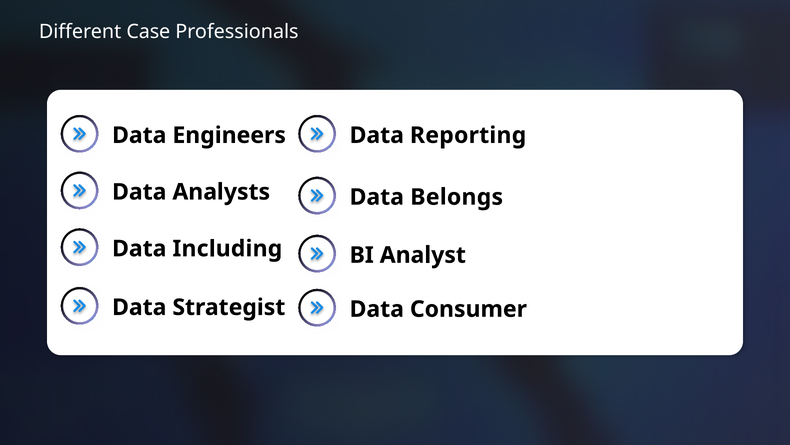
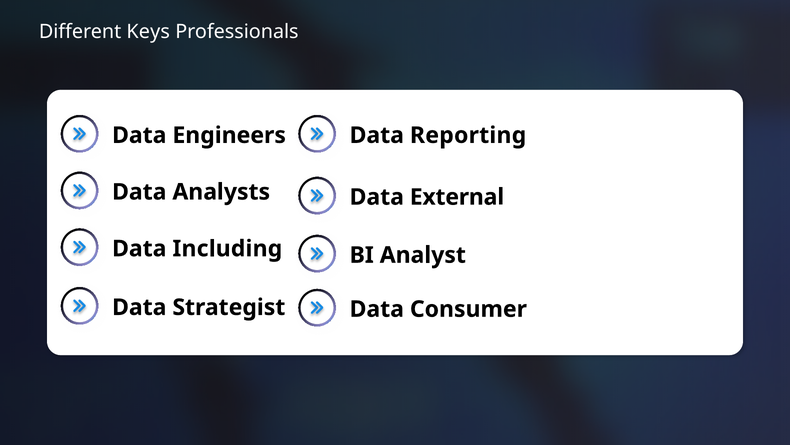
Case: Case -> Keys
Belongs: Belongs -> External
